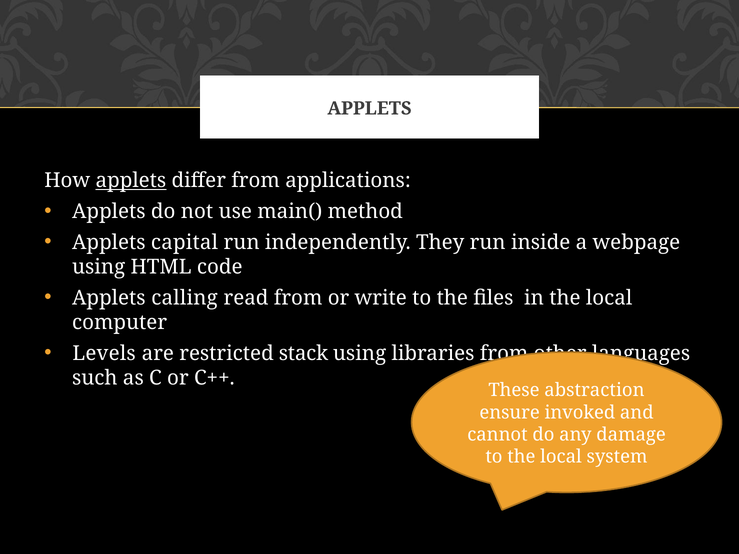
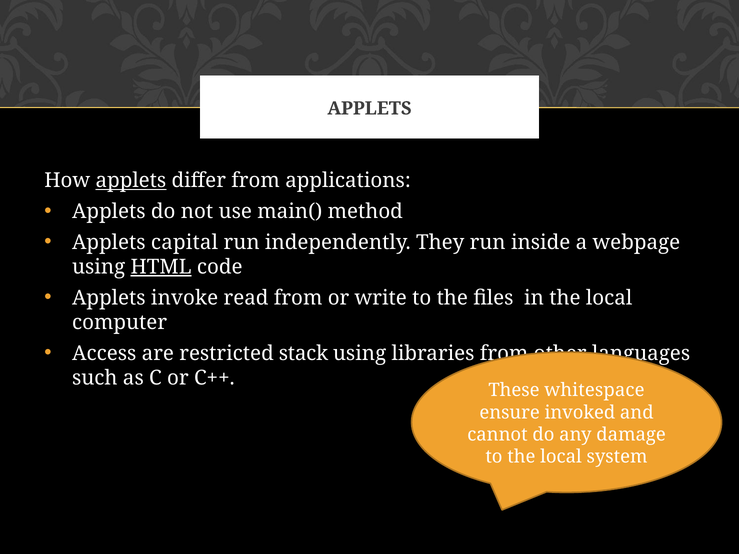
HTML underline: none -> present
calling: calling -> invoke
Levels: Levels -> Access
abstraction: abstraction -> whitespace
